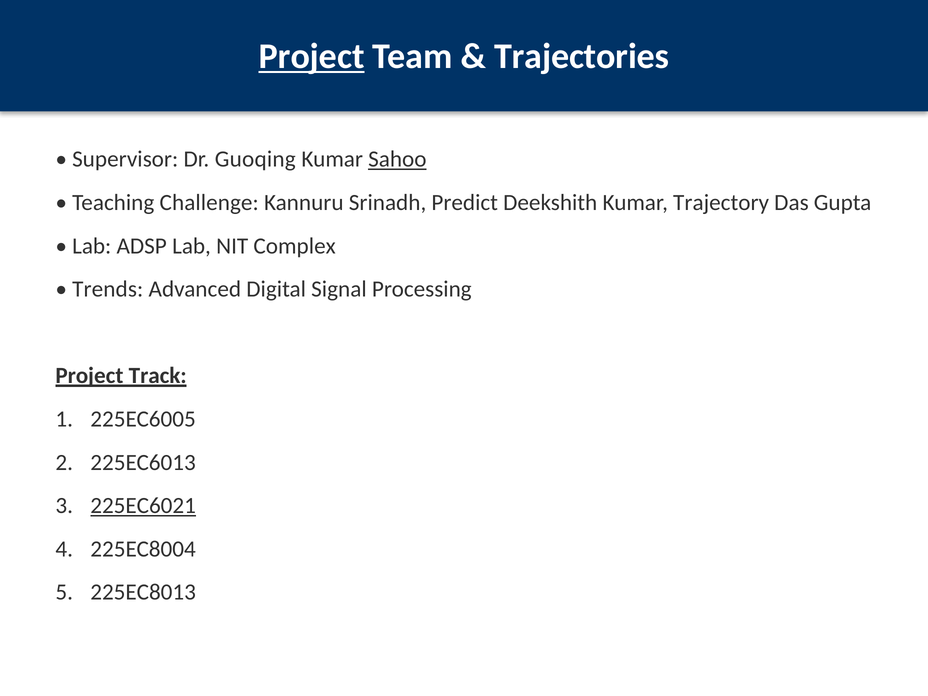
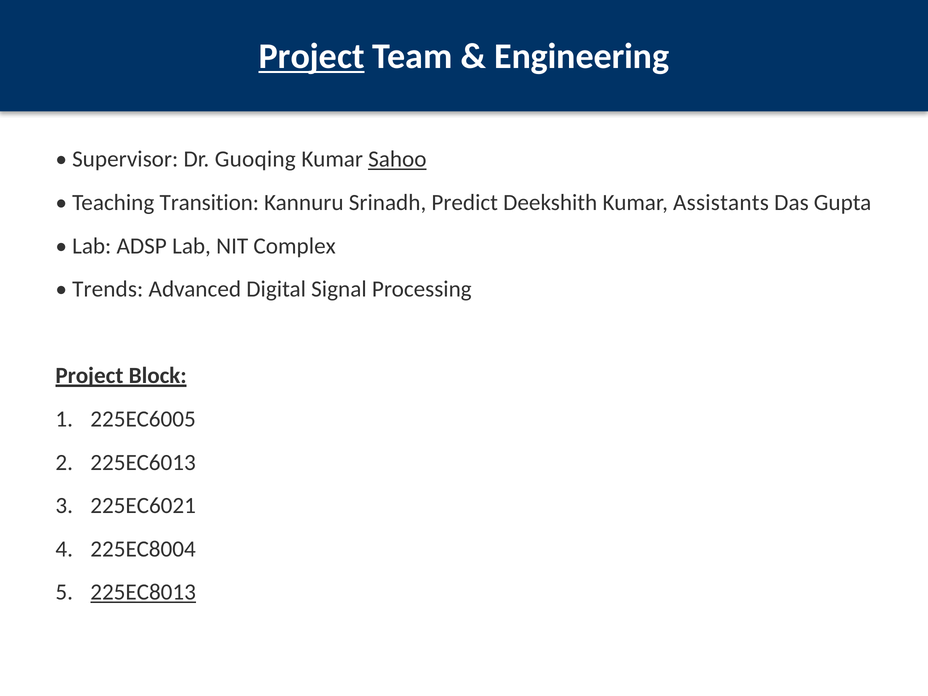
Trajectories: Trajectories -> Engineering
Challenge: Challenge -> Transition
Trajectory: Trajectory -> Assistants
Track: Track -> Block
225EC6021 underline: present -> none
225EC8013 underline: none -> present
